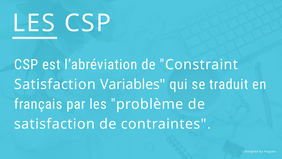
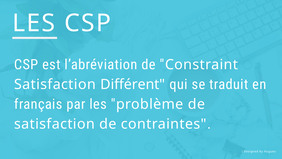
Variables: Variables -> Différent
